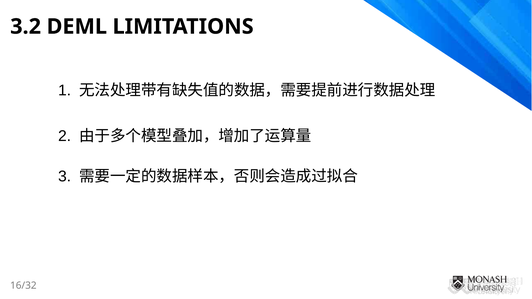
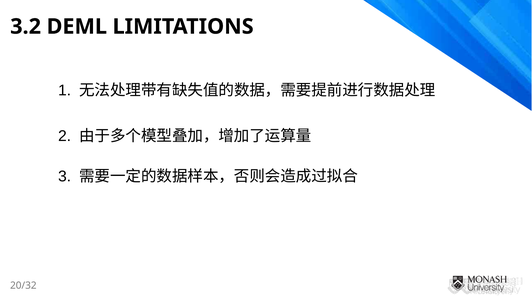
16/32: 16/32 -> 20/32
